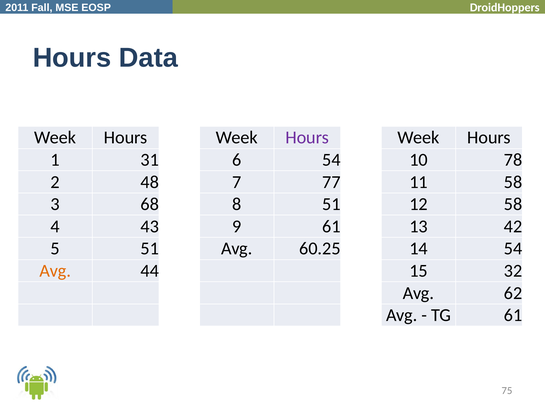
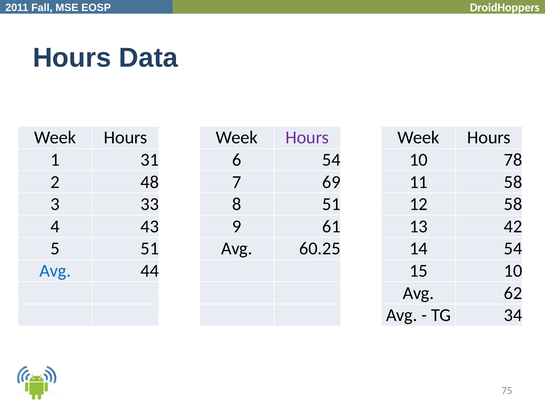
77: 77 -> 69
68: 68 -> 33
Avg at (55, 271) colour: orange -> blue
15 32: 32 -> 10
TG 61: 61 -> 34
